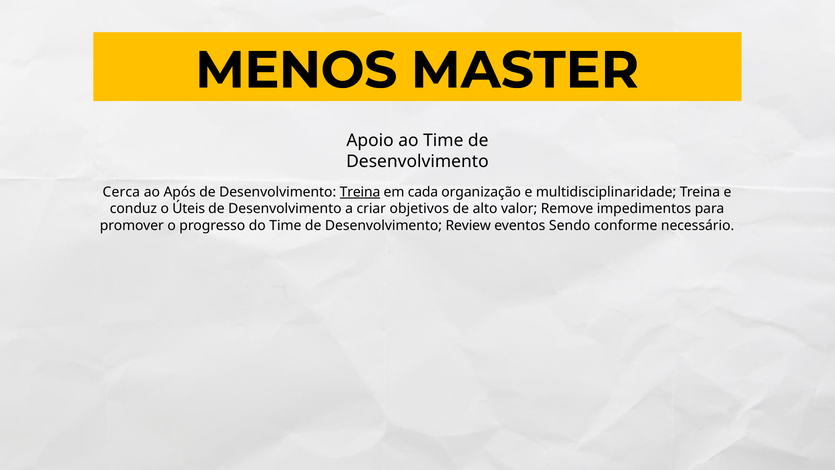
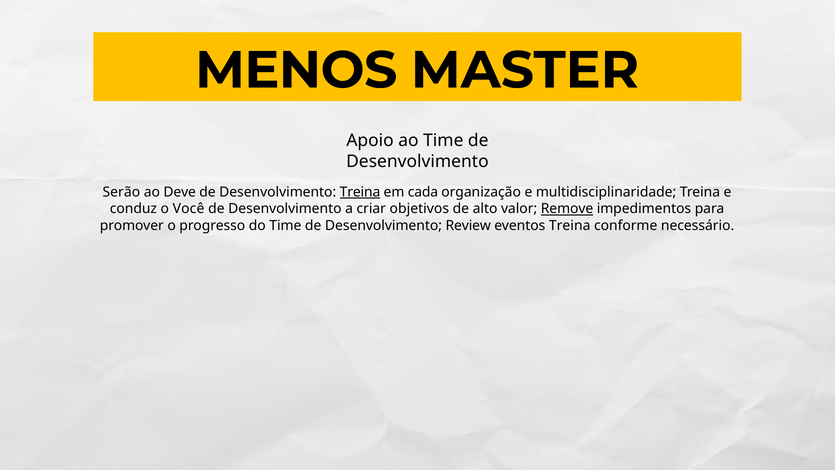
Cerca: Cerca -> Serão
Após: Após -> Deve
Úteis: Úteis -> Você
Remove underline: none -> present
eventos Sendo: Sendo -> Treina
